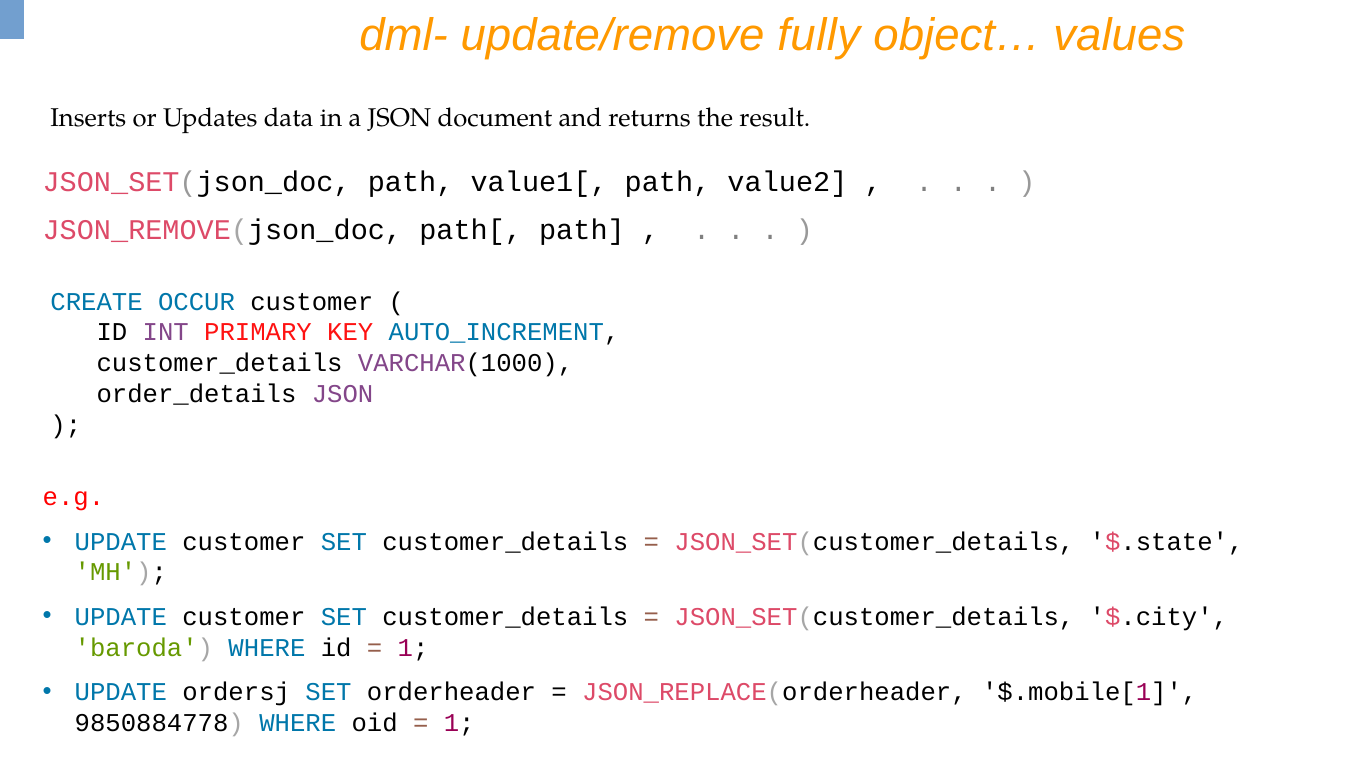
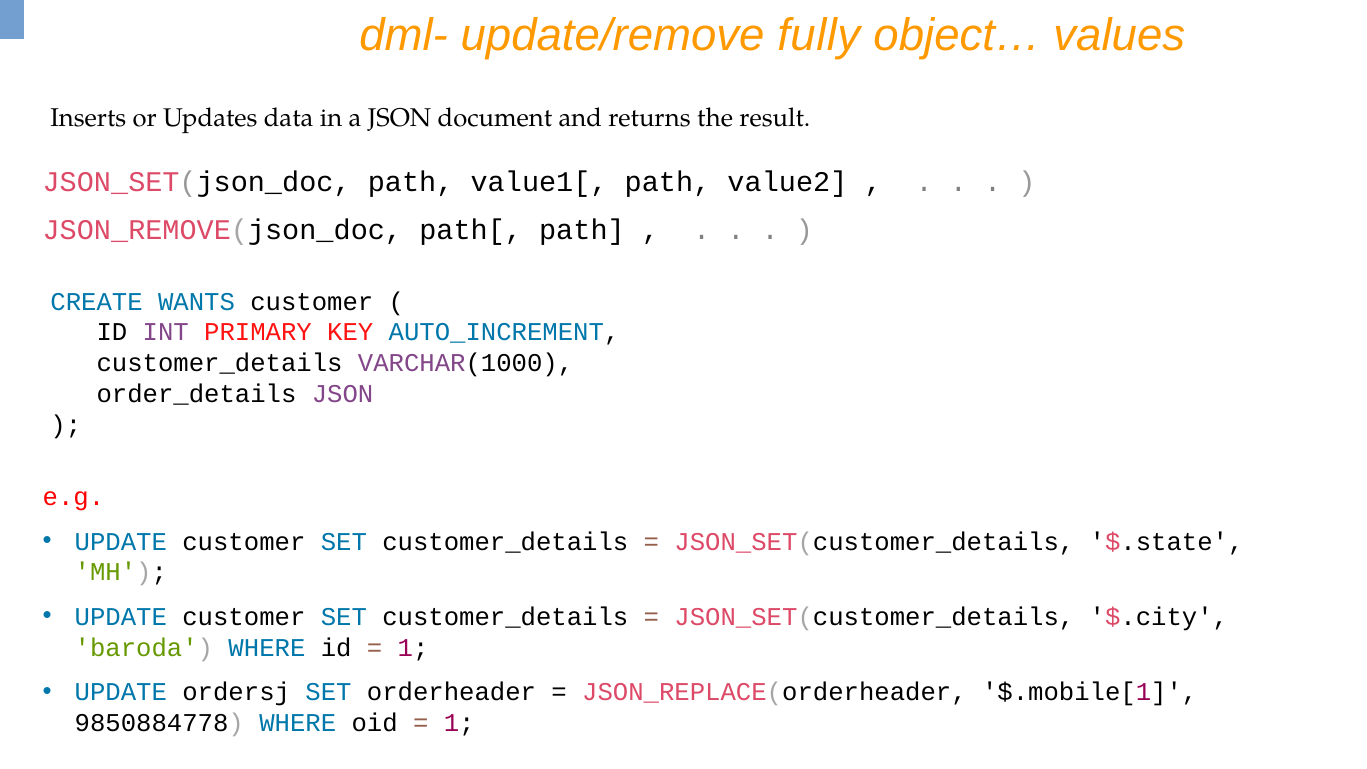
OCCUR: OCCUR -> WANTS
